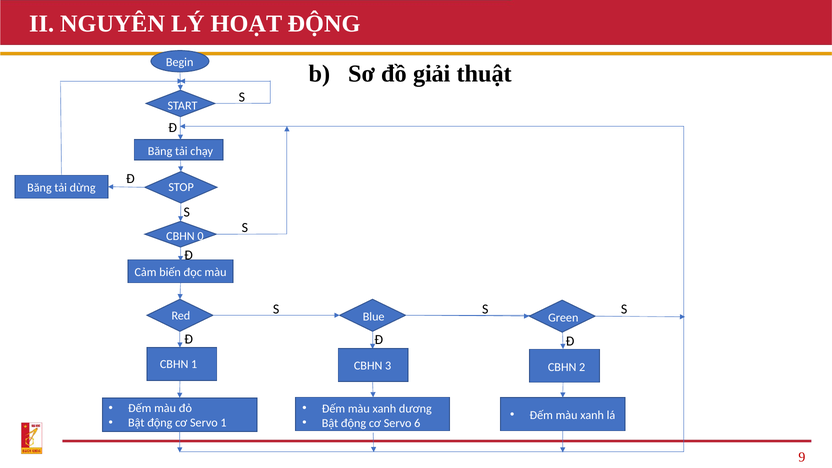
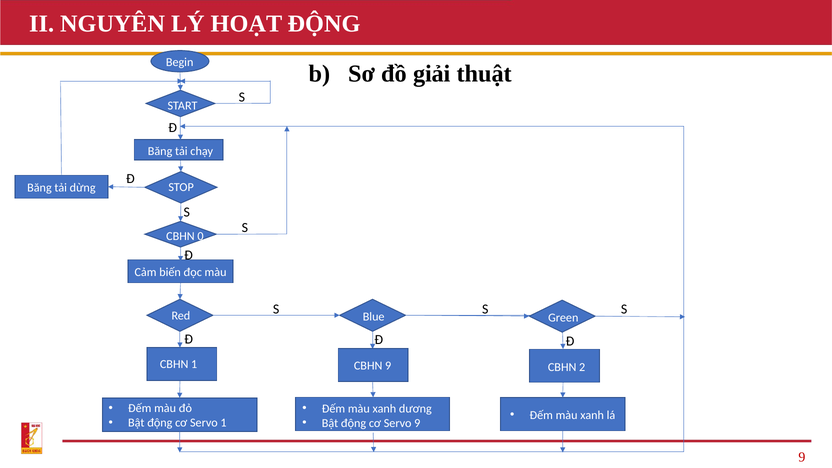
CBHN 3: 3 -> 9
Servo 6: 6 -> 9
